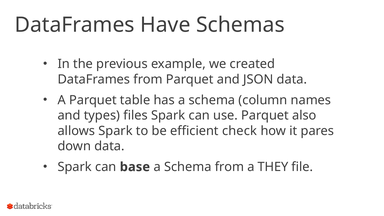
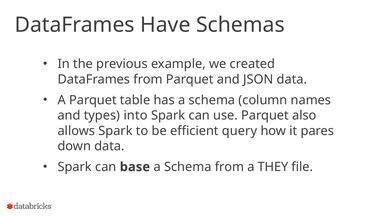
files: files -> into
check: check -> query
